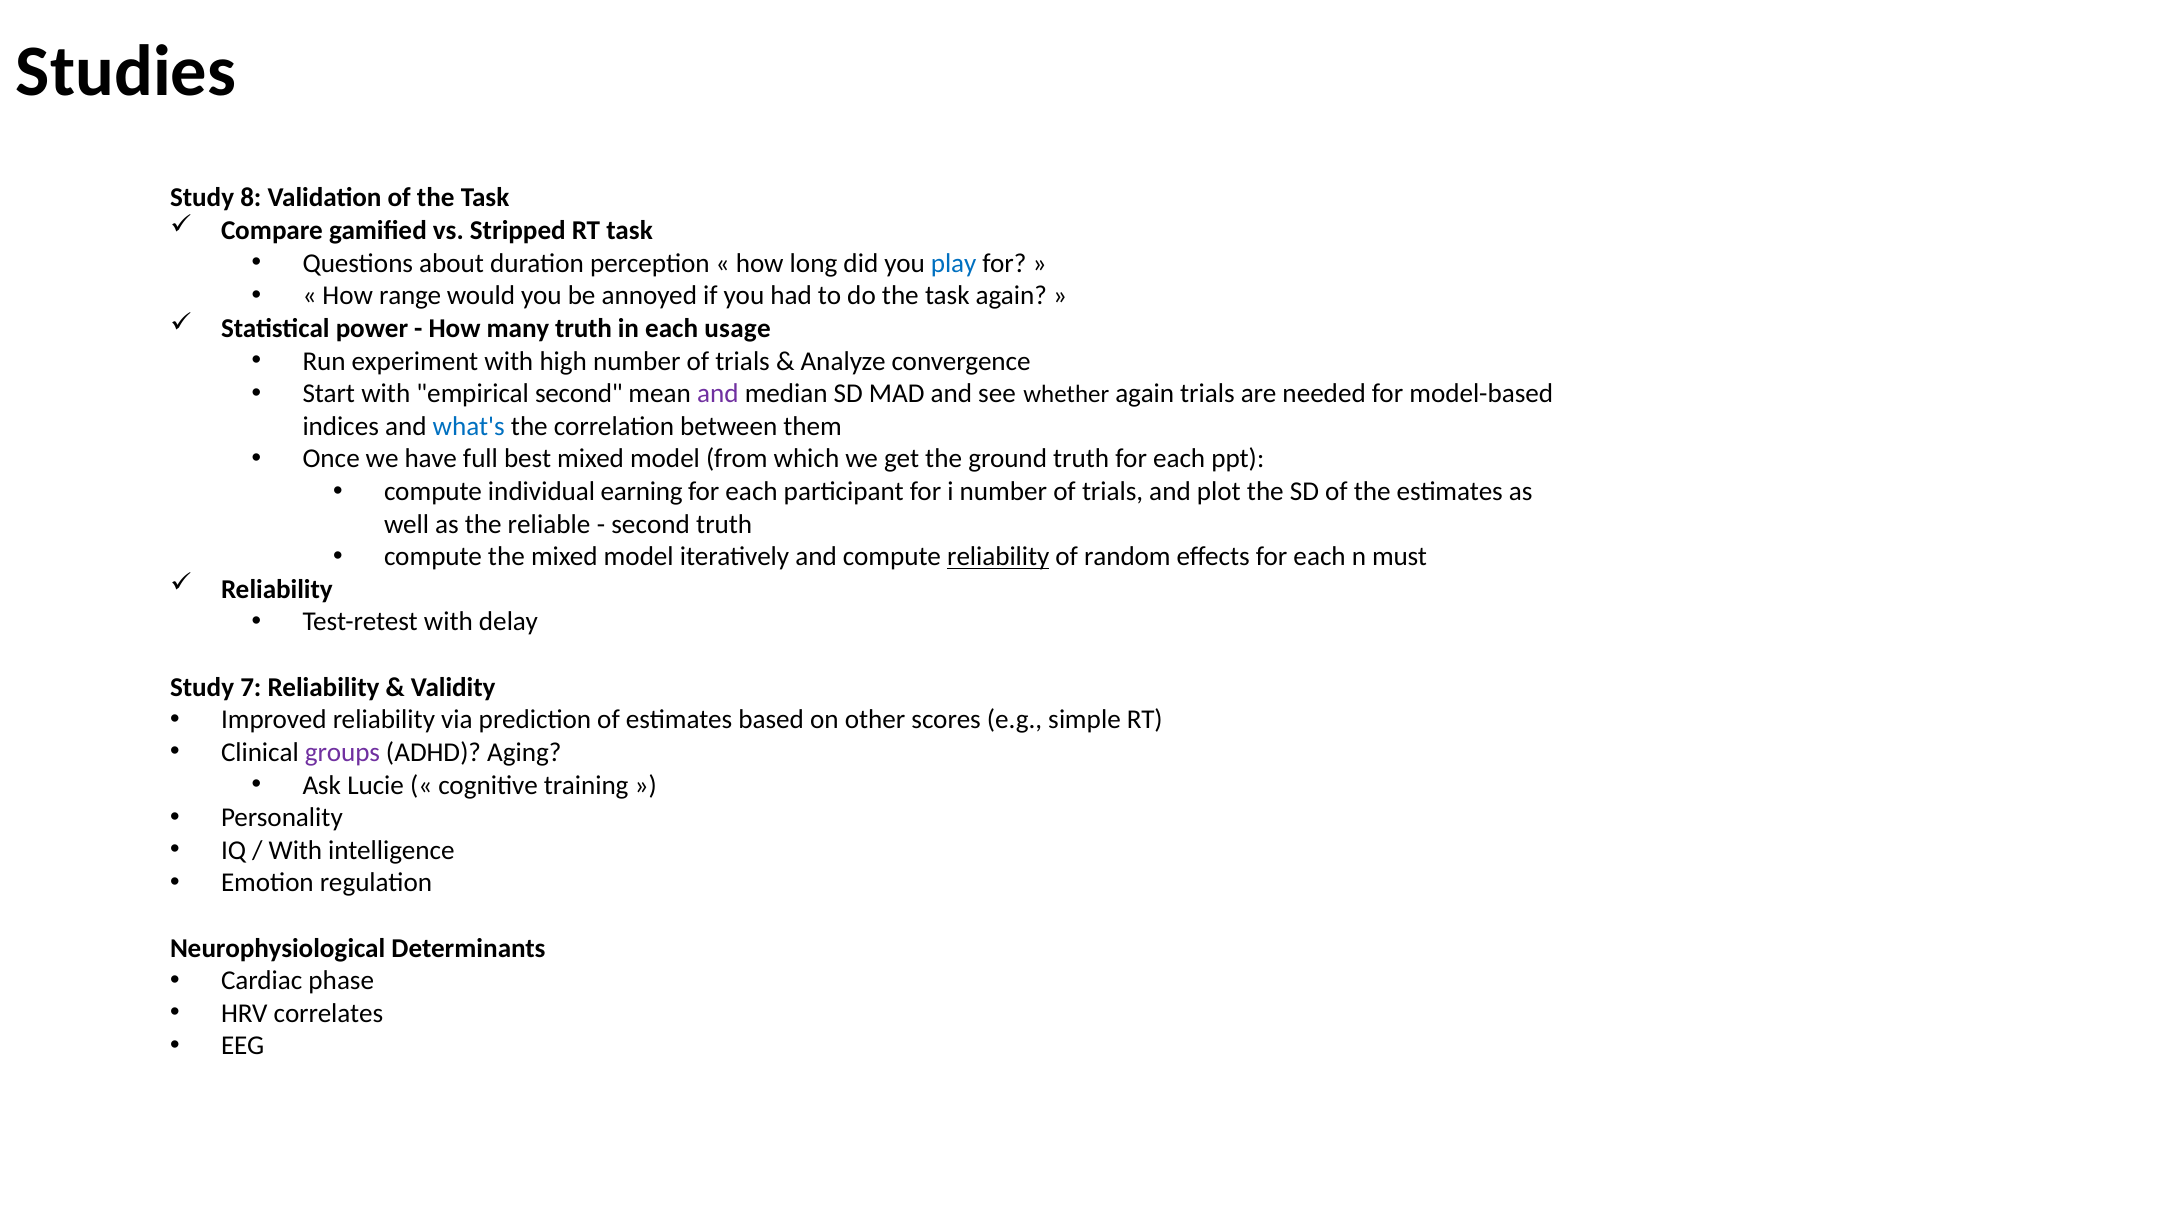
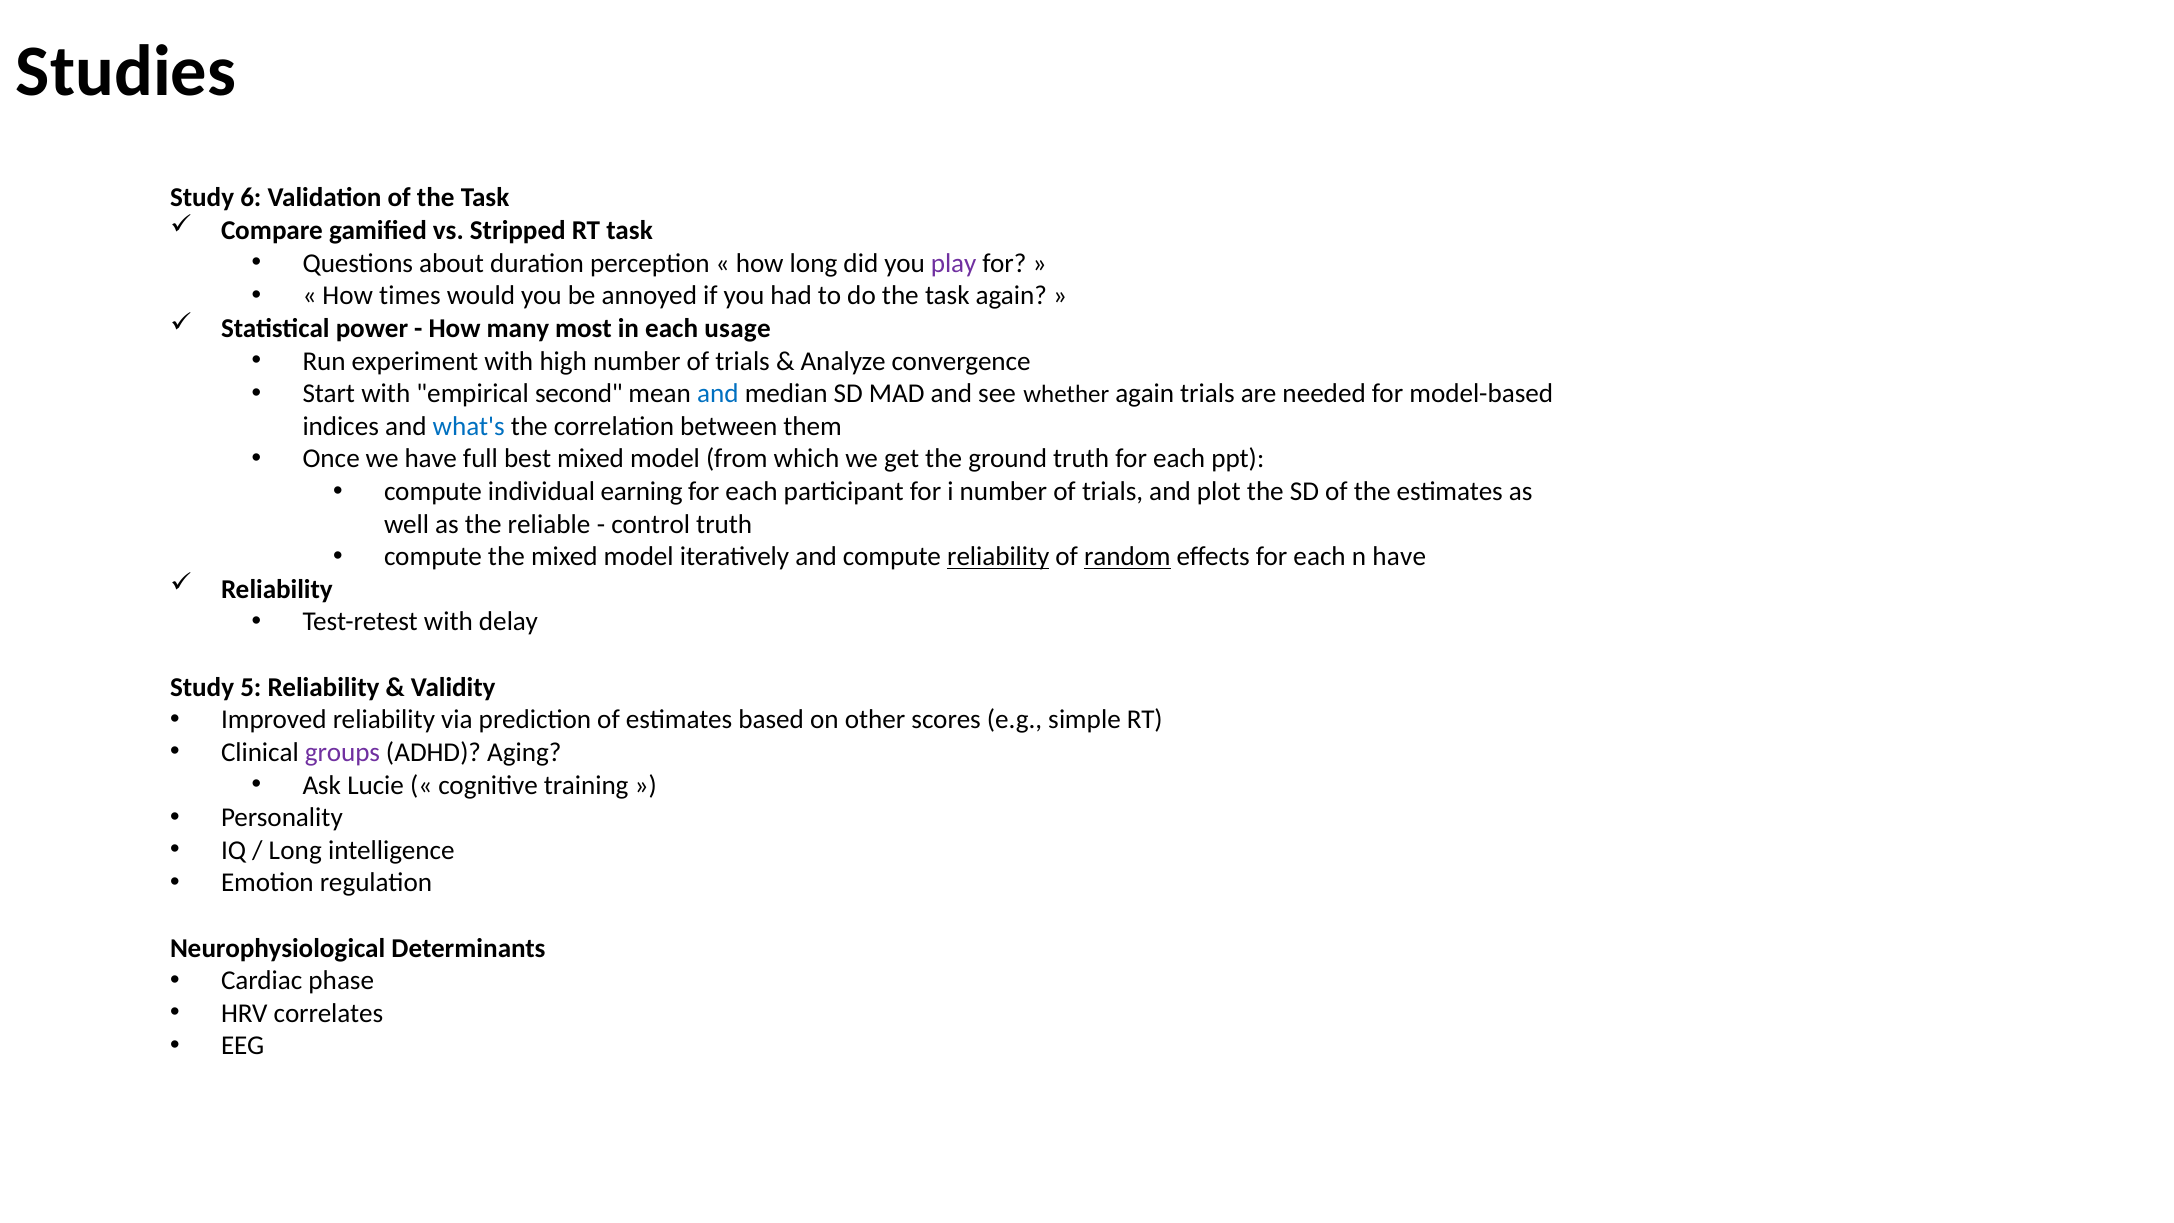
8: 8 -> 6
play colour: blue -> purple
range: range -> times
many truth: truth -> most
and at (718, 394) colour: purple -> blue
second at (651, 524): second -> control
random underline: none -> present
n must: must -> have
7: 7 -> 5
With at (295, 850): With -> Long
